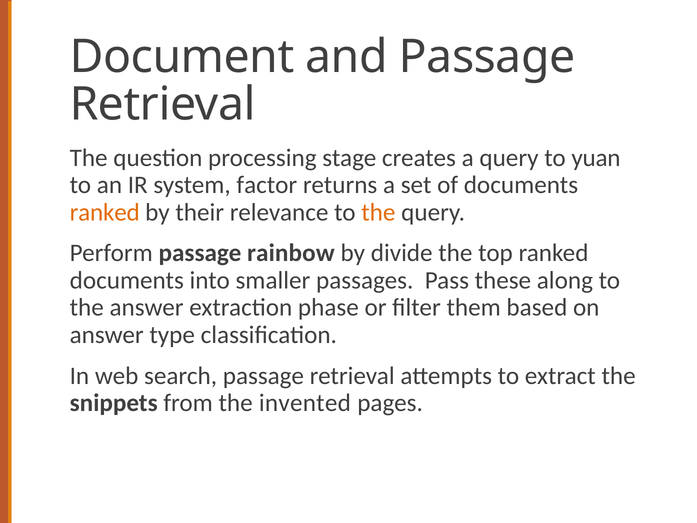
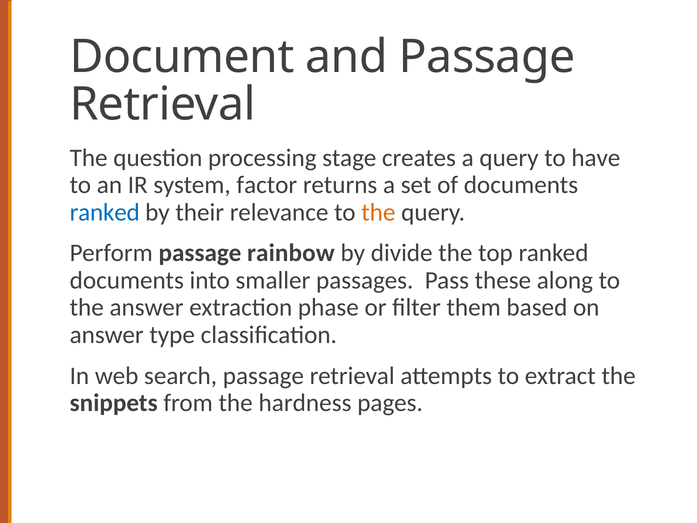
yuan: yuan -> have
ranked at (105, 212) colour: orange -> blue
invented: invented -> hardness
